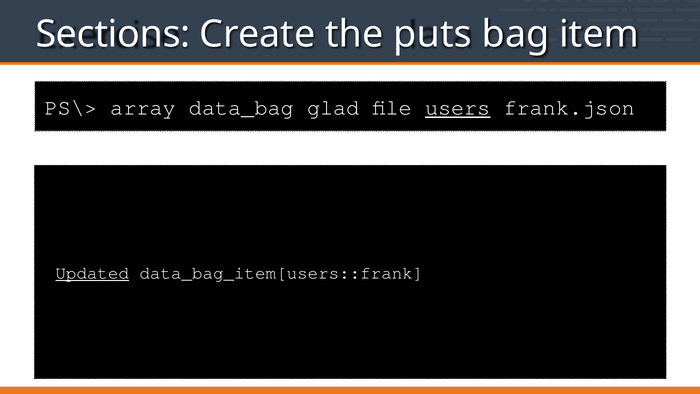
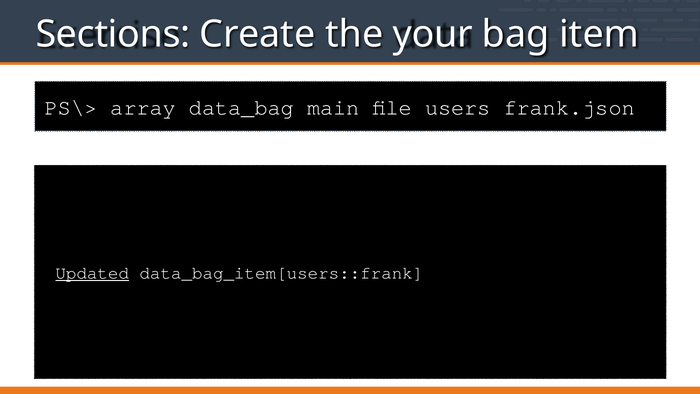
puts: puts -> your
glad: glad -> main
users underline: present -> none
